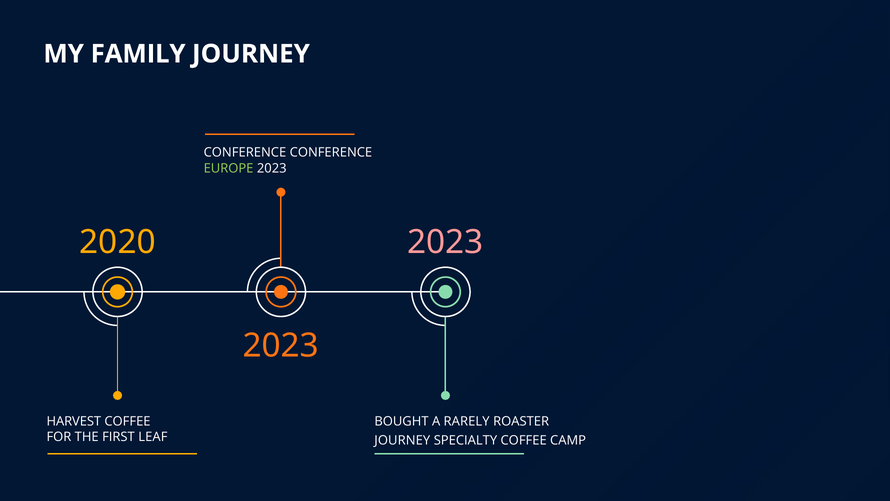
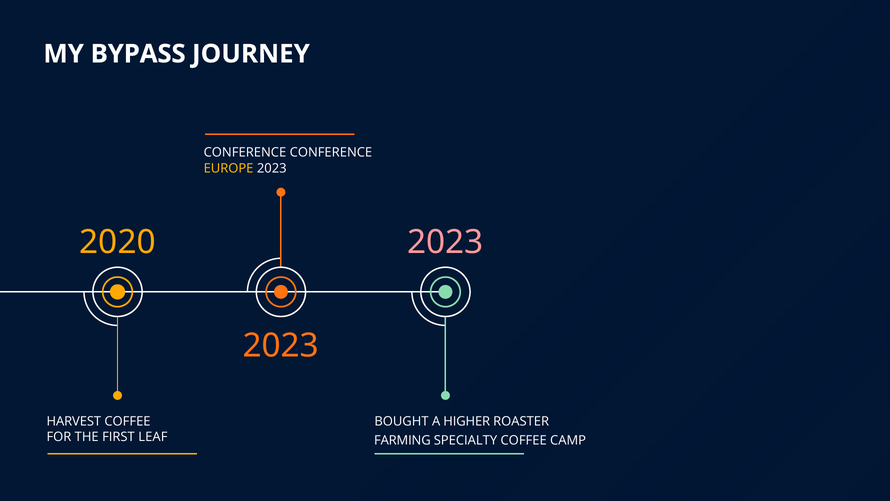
FAMILY: FAMILY -> BYPASS
EUROPE colour: light green -> yellow
RARELY: RARELY -> HIGHER
JOURNEY at (402, 440): JOURNEY -> FARMING
